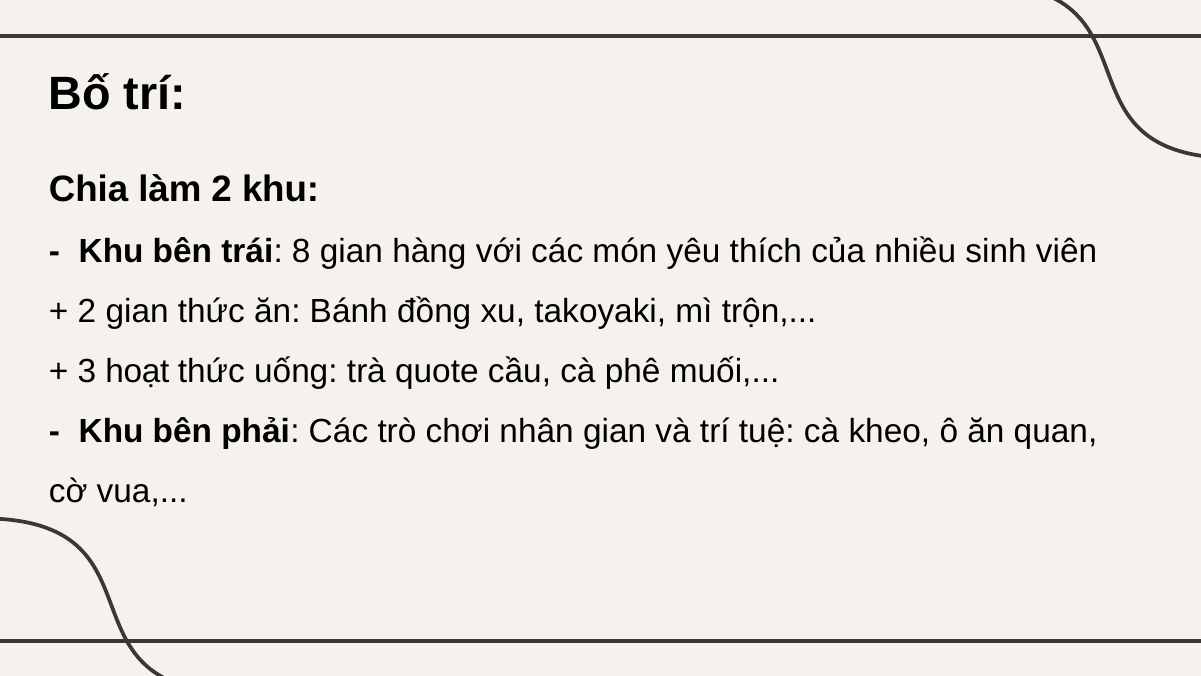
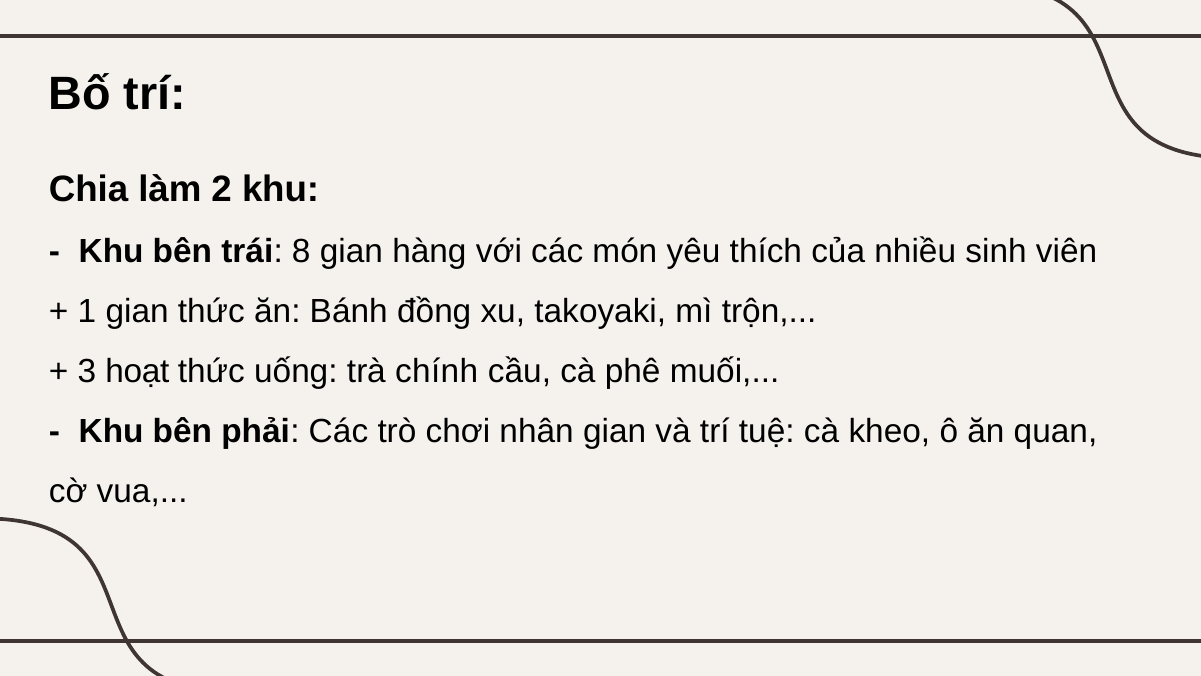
2 at (87, 311): 2 -> 1
quote: quote -> chính
